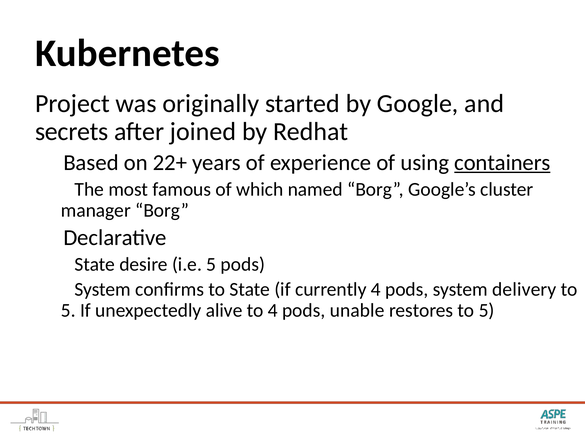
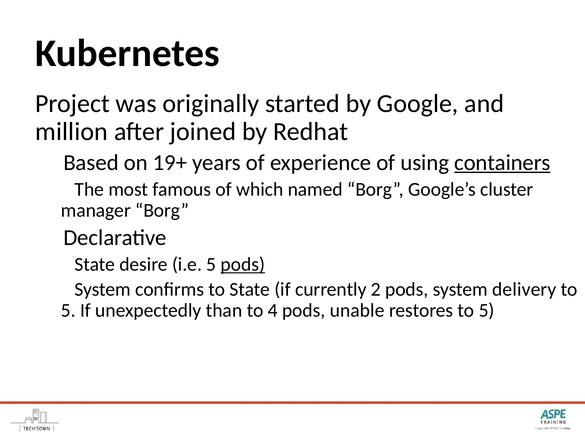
secrets: secrets -> million
22+: 22+ -> 19+
pods at (243, 264) underline: none -> present
currently 4: 4 -> 2
alive: alive -> than
